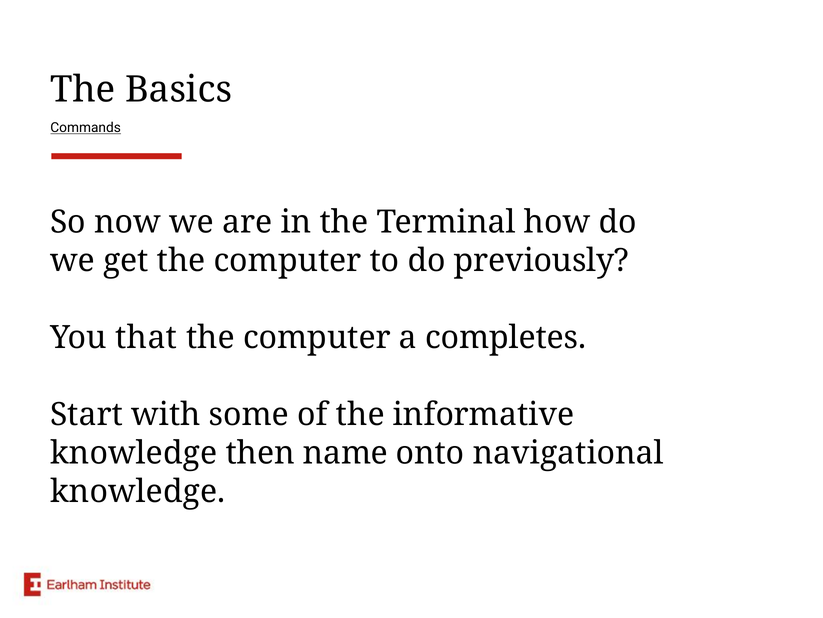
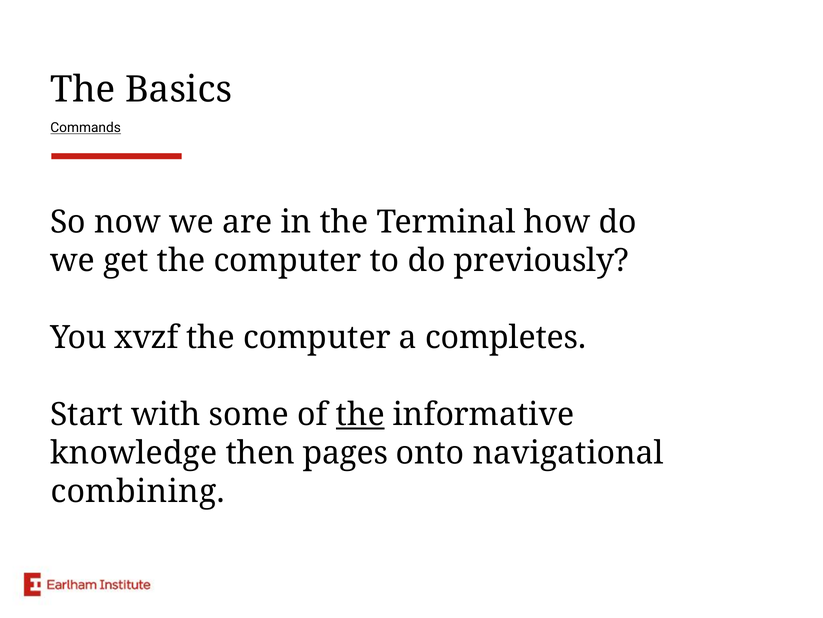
that: that -> xvzf
the at (360, 414) underline: none -> present
name: name -> pages
knowledge at (138, 491): knowledge -> combining
